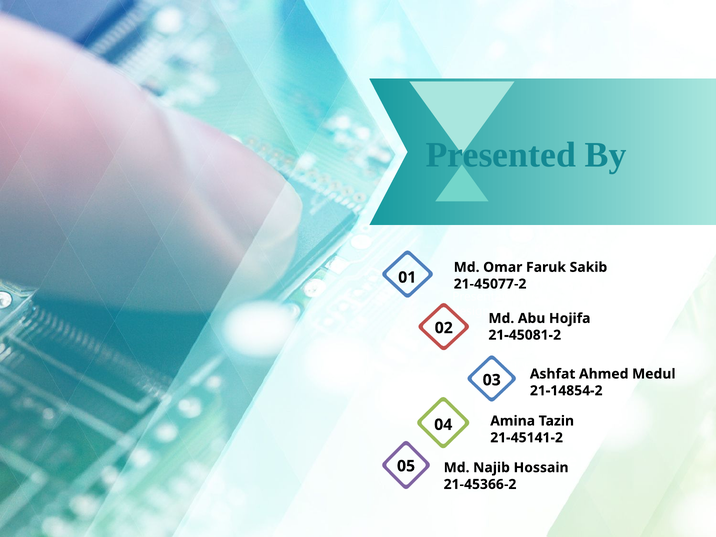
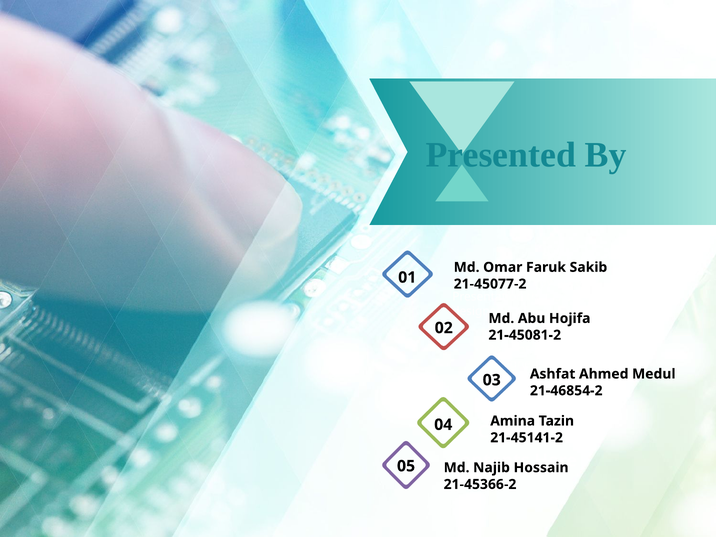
21-14854-2: 21-14854-2 -> 21-46854-2
